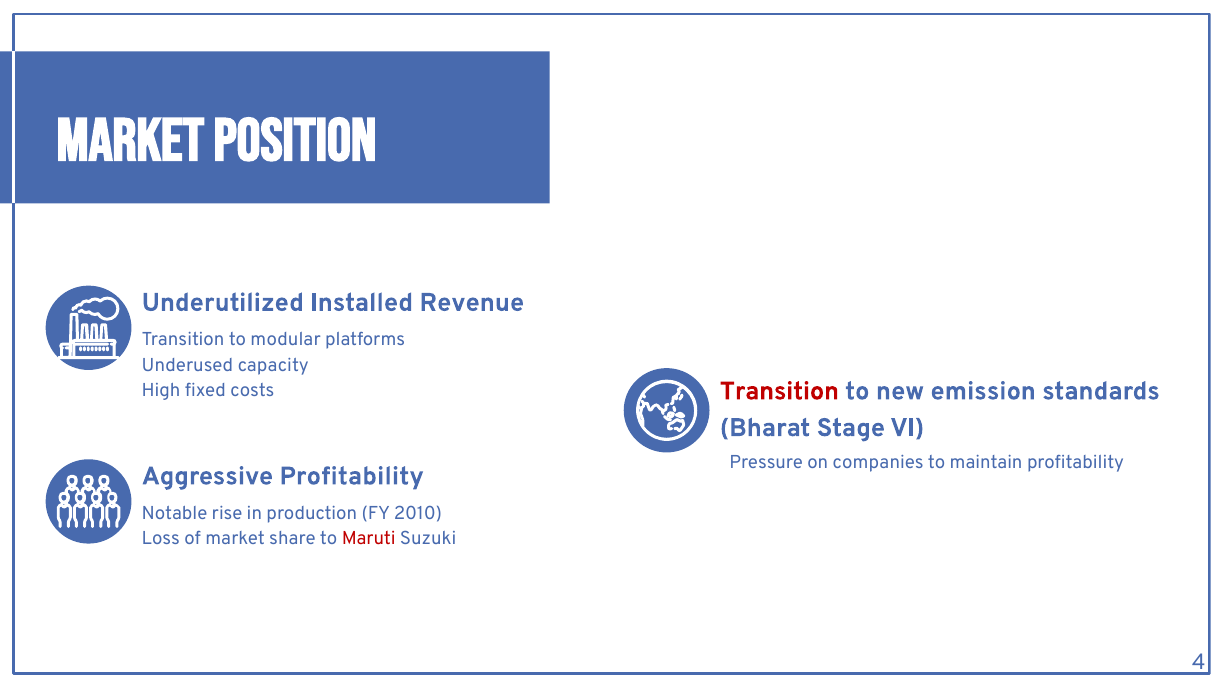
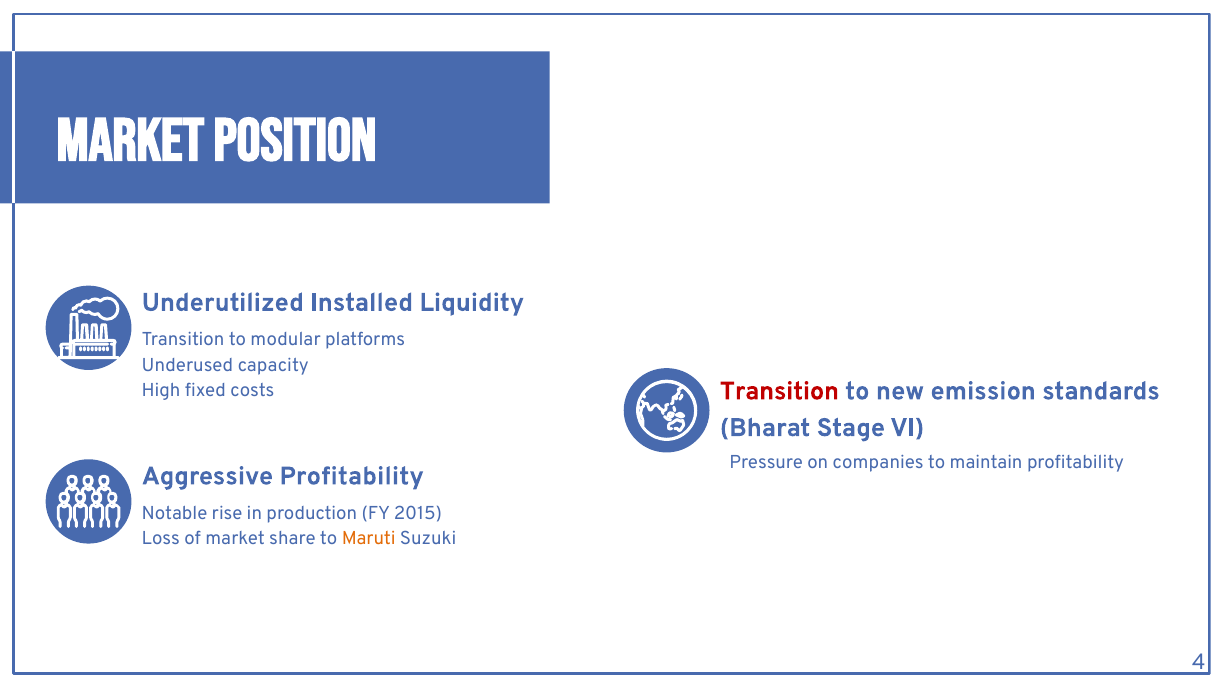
Revenue: Revenue -> Liquidity
2010: 2010 -> 2015
Maruti colour: red -> orange
